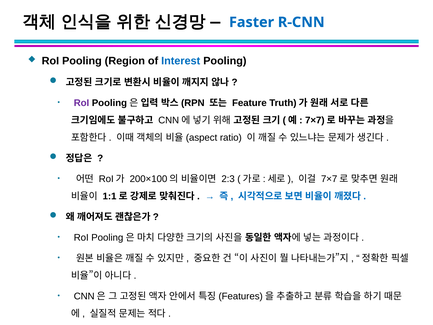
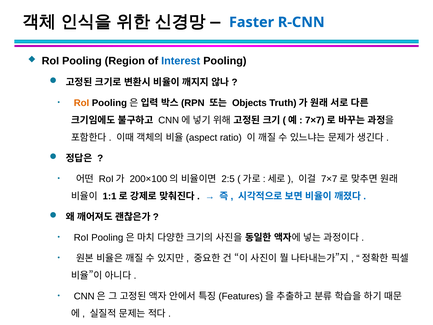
RoI at (82, 103) colour: purple -> orange
Feature: Feature -> Objects
2:3: 2:3 -> 2:5
